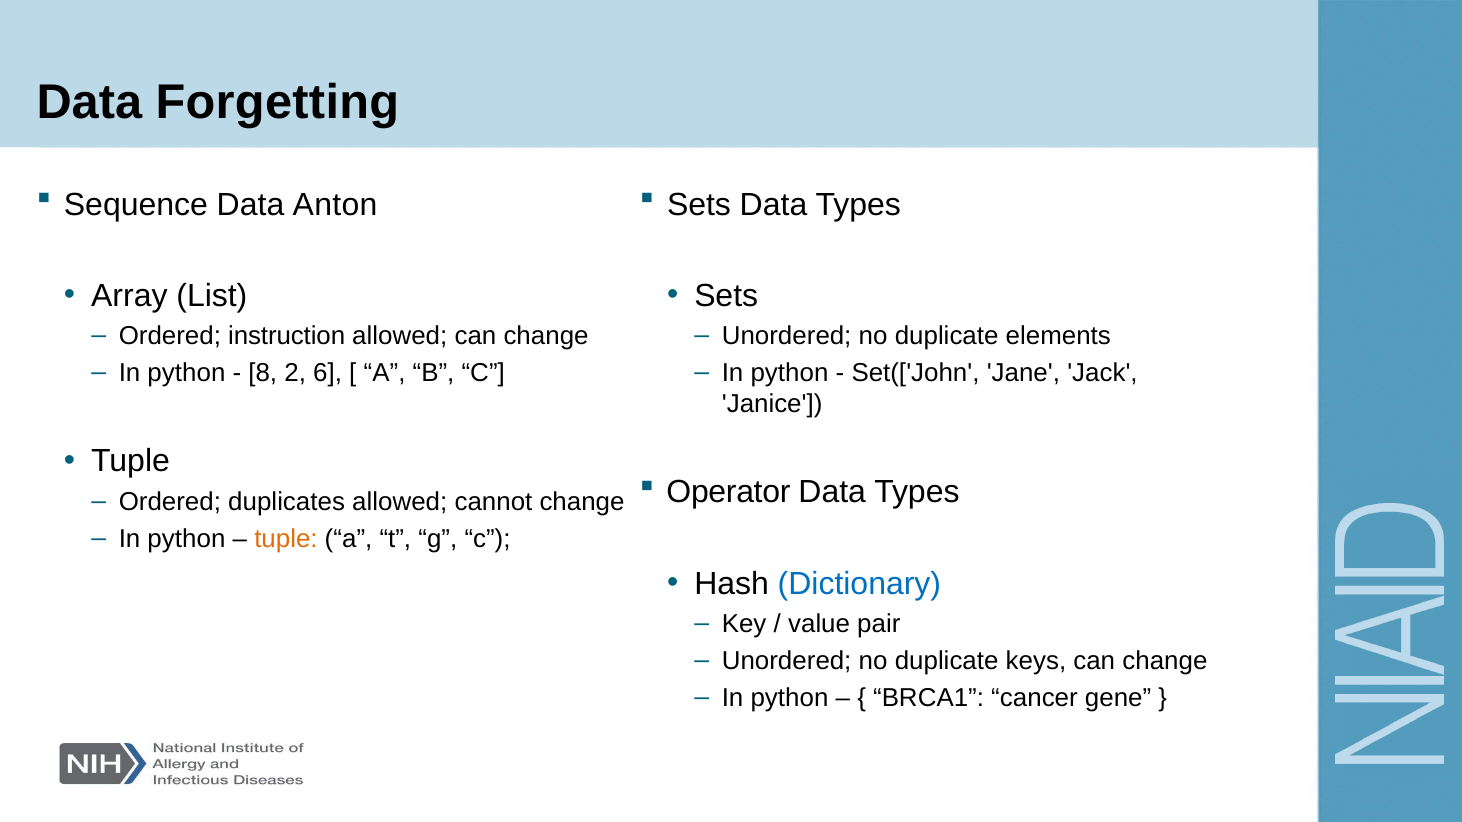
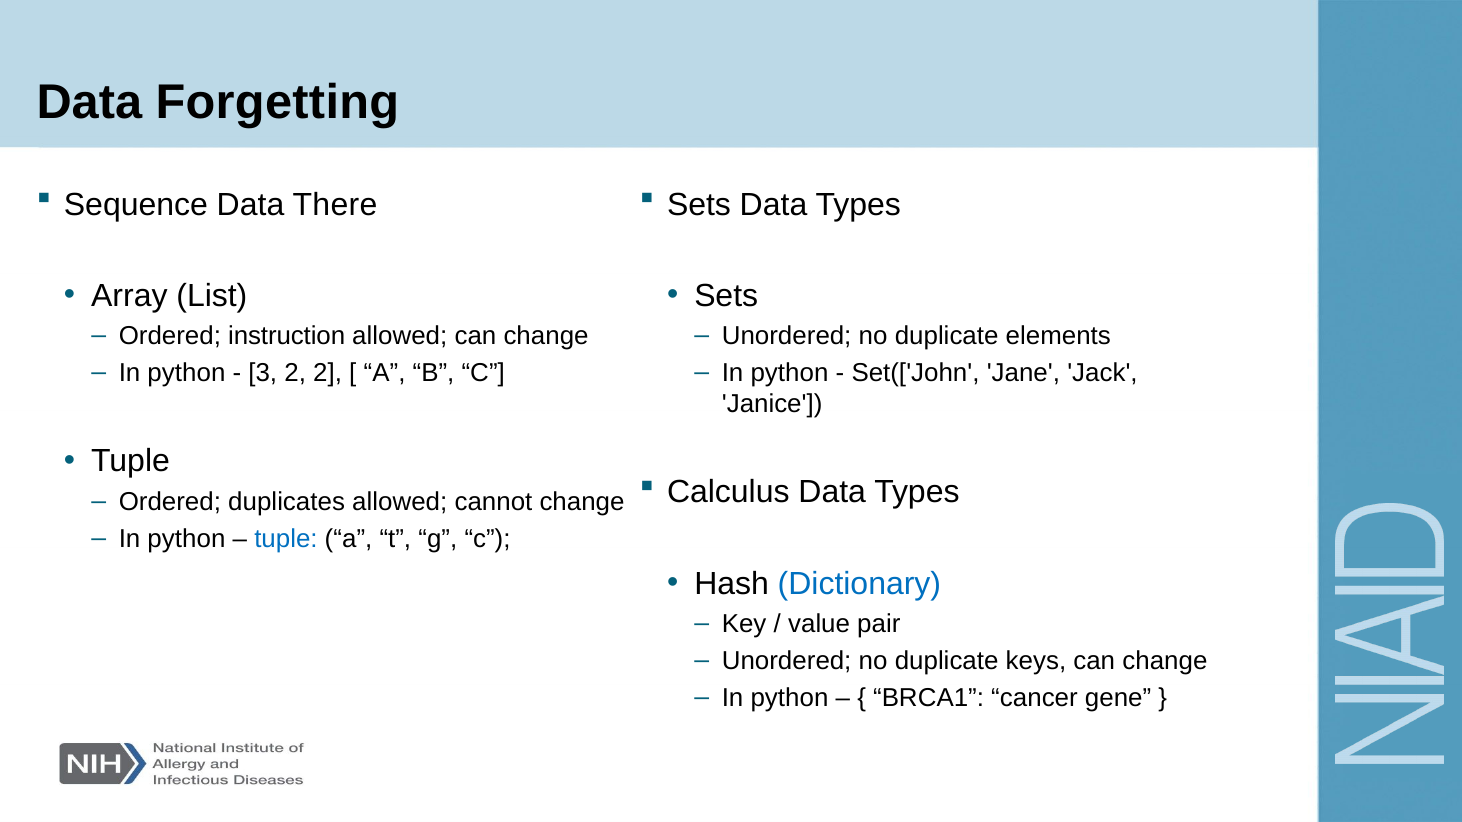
Anton: Anton -> There
8: 8 -> 3
2 6: 6 -> 2
Operator: Operator -> Calculus
tuple at (286, 539) colour: orange -> blue
